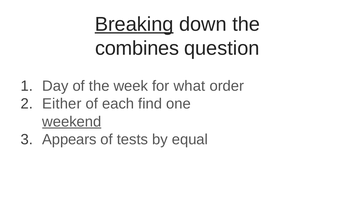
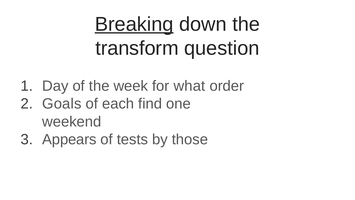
combines: combines -> transform
Either: Either -> Goals
weekend underline: present -> none
equal: equal -> those
